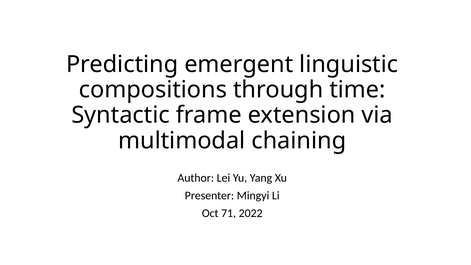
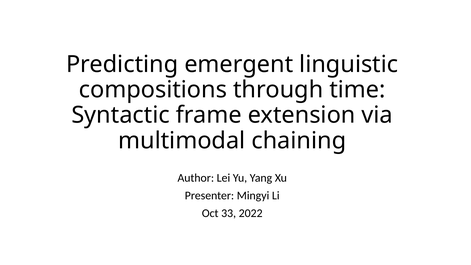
71: 71 -> 33
